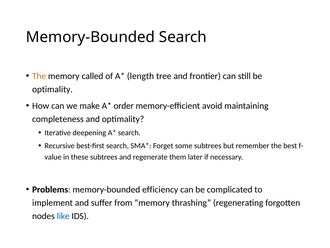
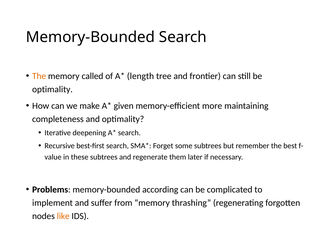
order: order -> given
avoid: avoid -> more
efficiency: efficiency -> according
like colour: blue -> orange
